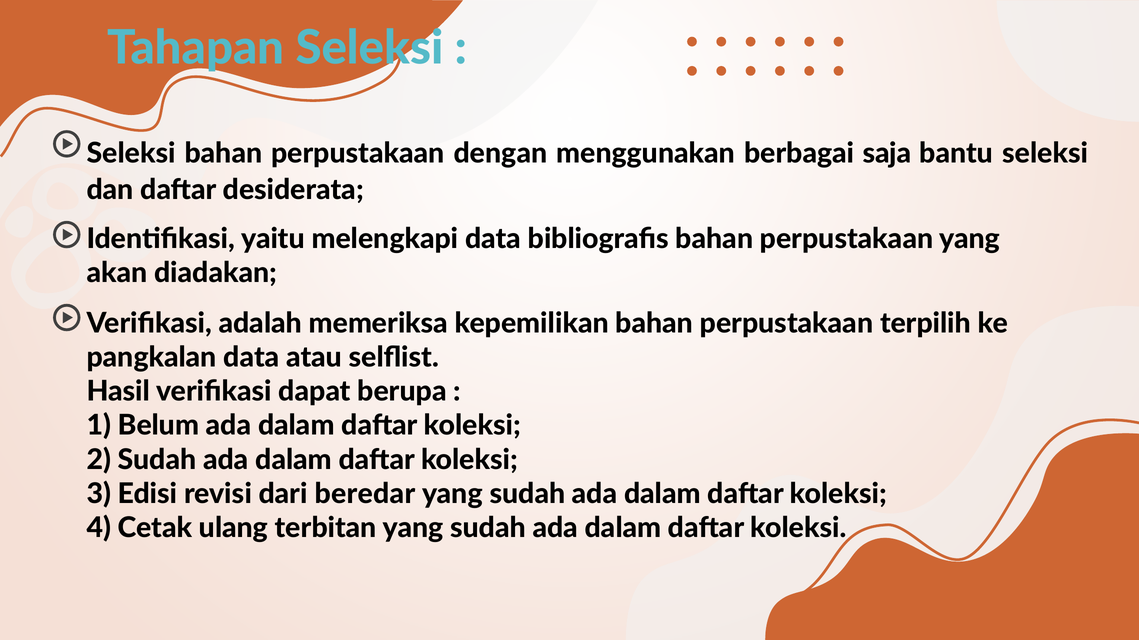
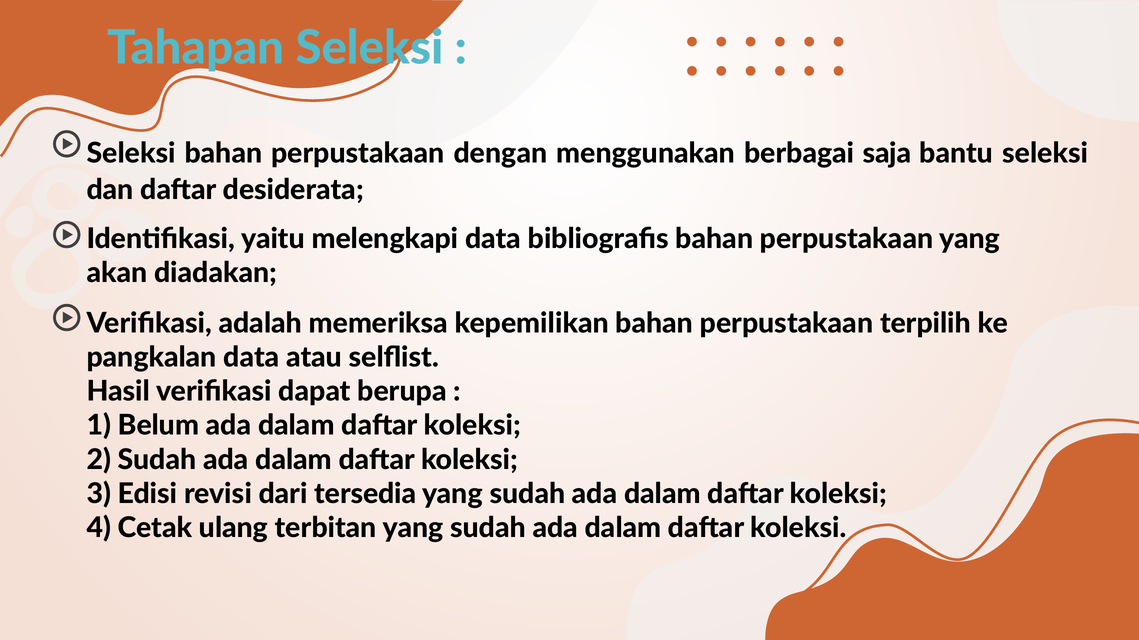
beredar: beredar -> tersedia
